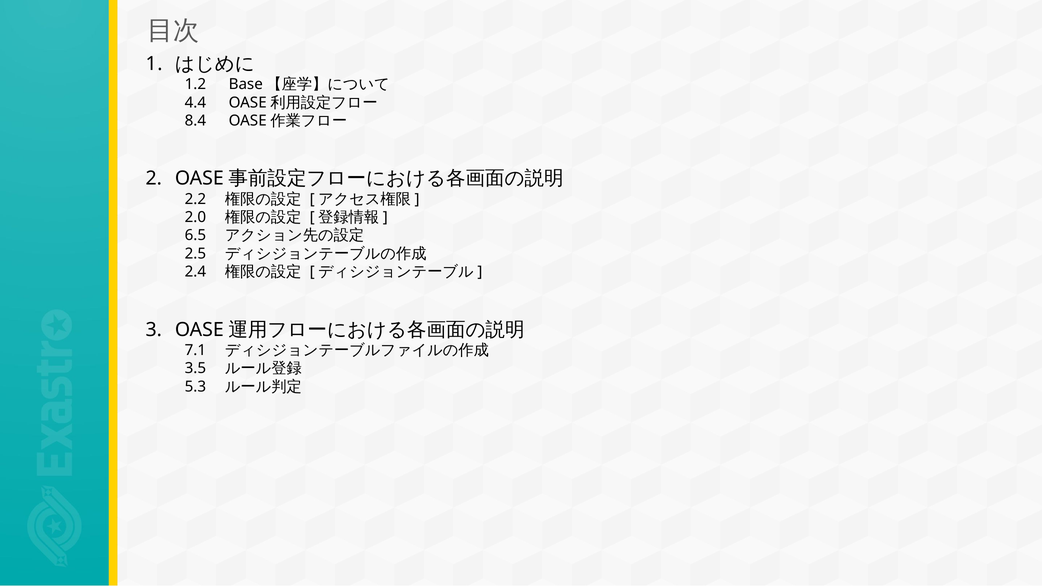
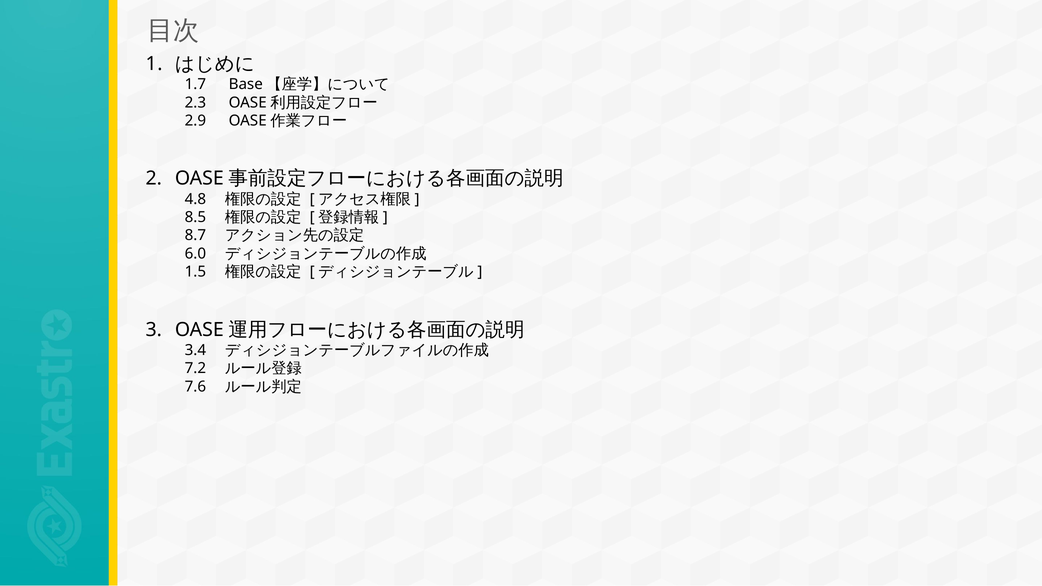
1.2: 1.2 -> 1.7
4.4: 4.4 -> 2.3
8.4: 8.4 -> 2.9
2.2: 2.2 -> 4.8
2.0: 2.0 -> 8.5
6.5: 6.5 -> 8.7
2.5: 2.5 -> 6.0
2.4: 2.4 -> 1.5
7.1: 7.1 -> 3.4
3.5: 3.5 -> 7.2
5.3: 5.3 -> 7.6
